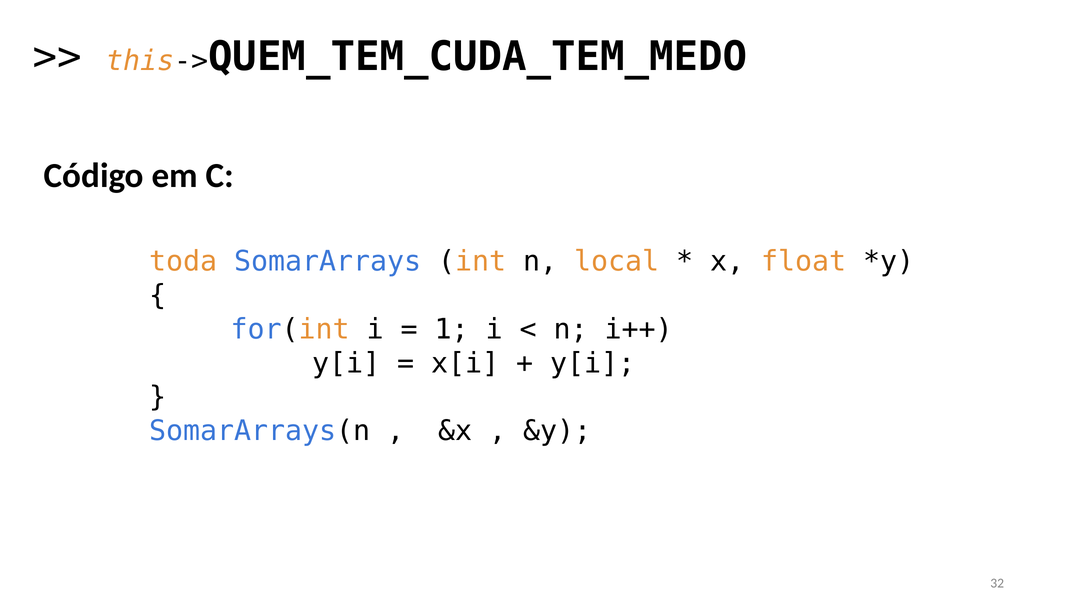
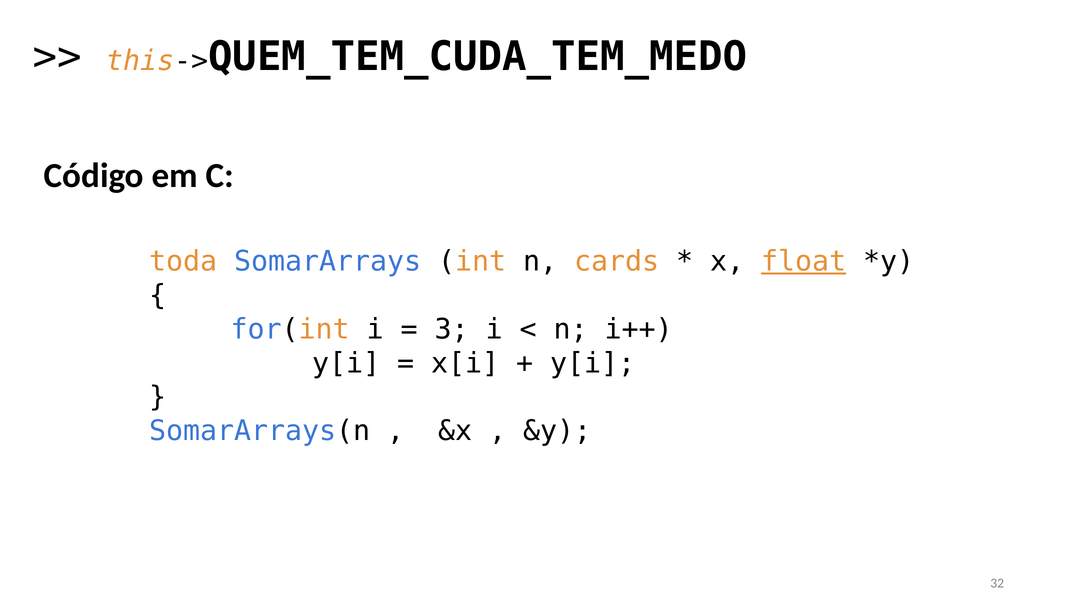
local: local -> cards
float underline: none -> present
1: 1 -> 3
